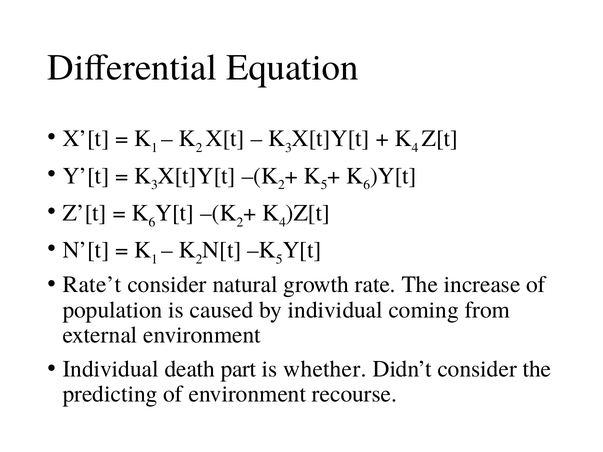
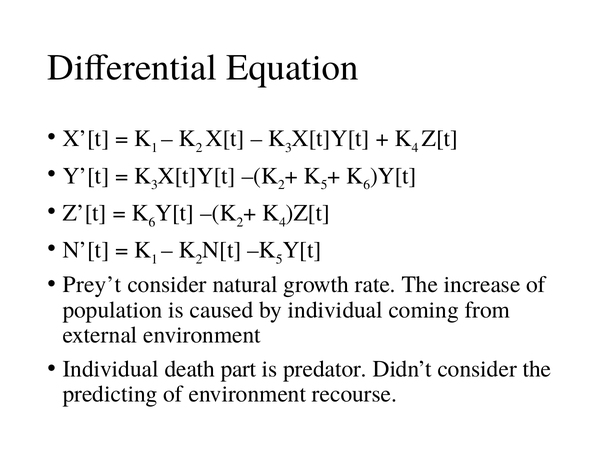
Rate’t: Rate’t -> Prey’t
whether: whether -> predator
